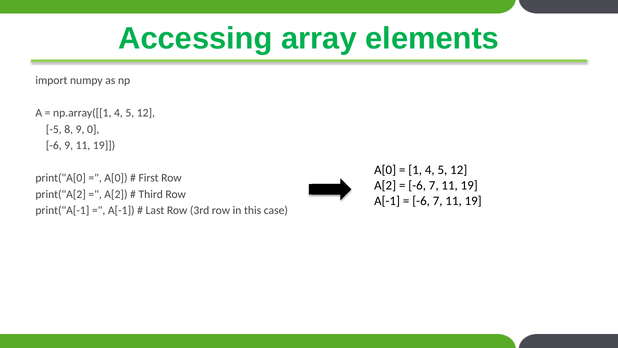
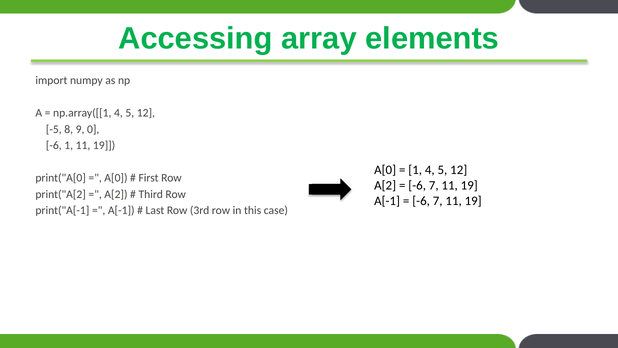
-6 9: 9 -> 1
